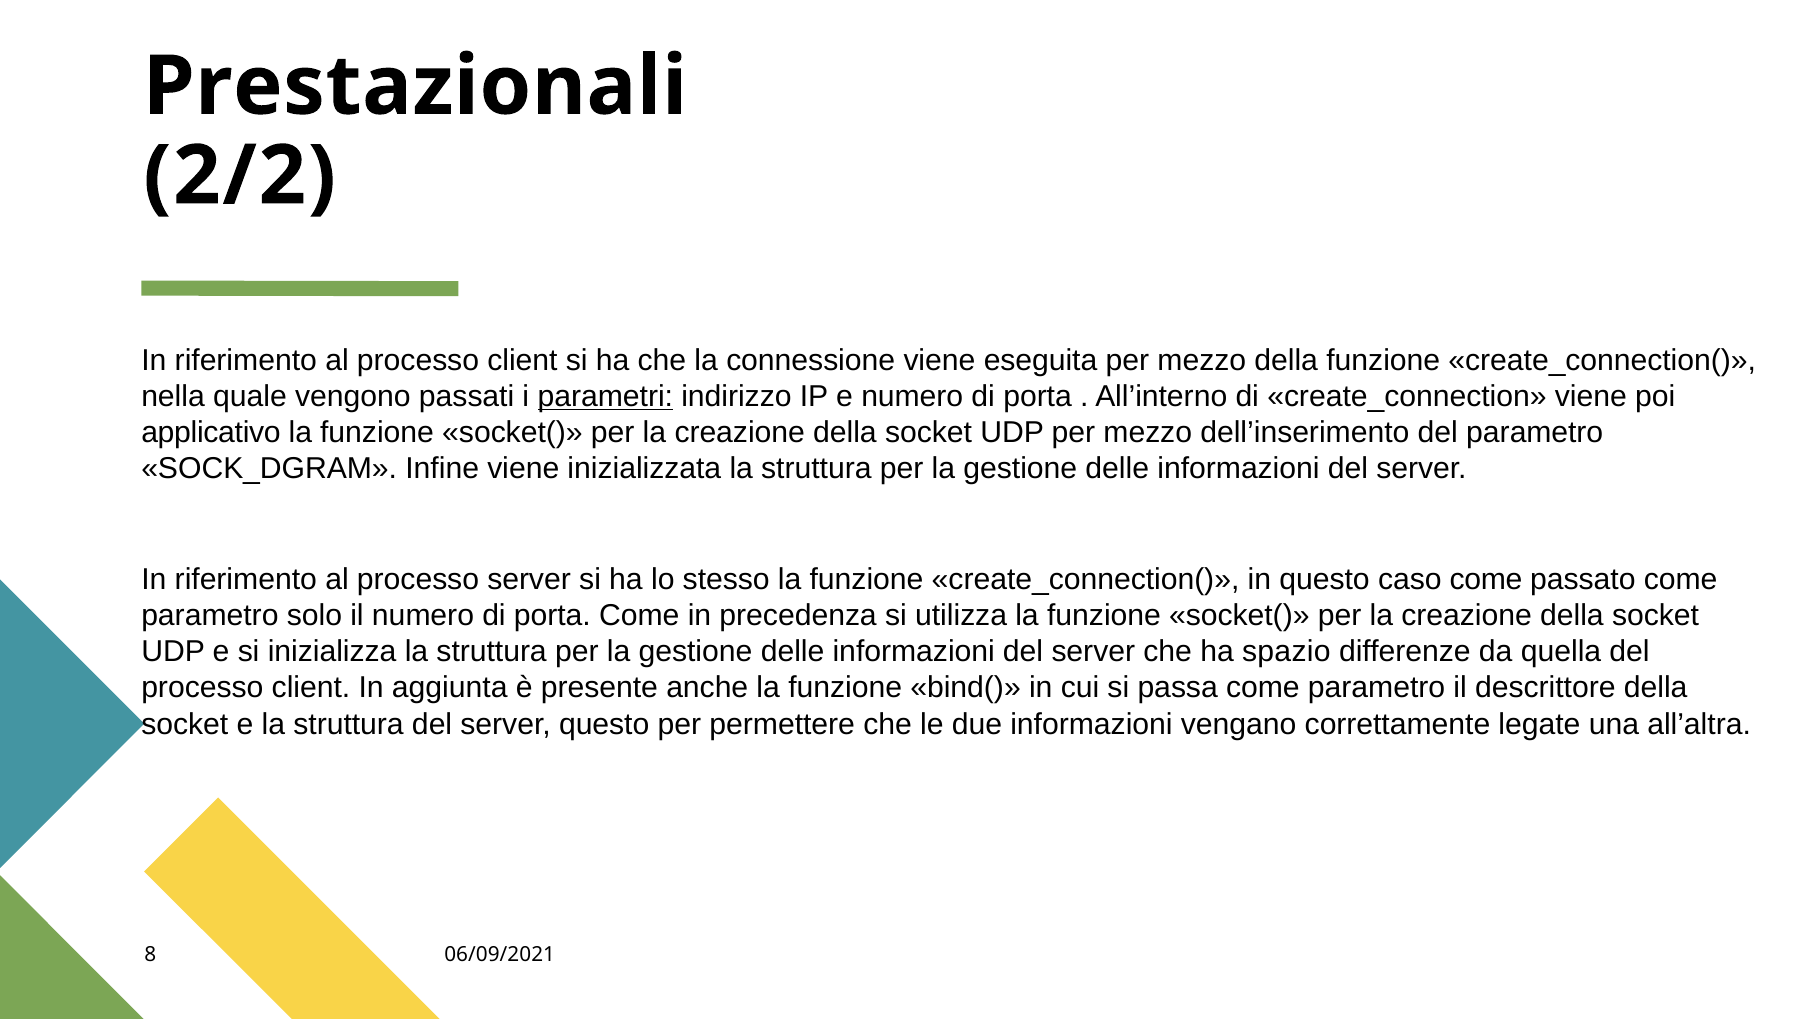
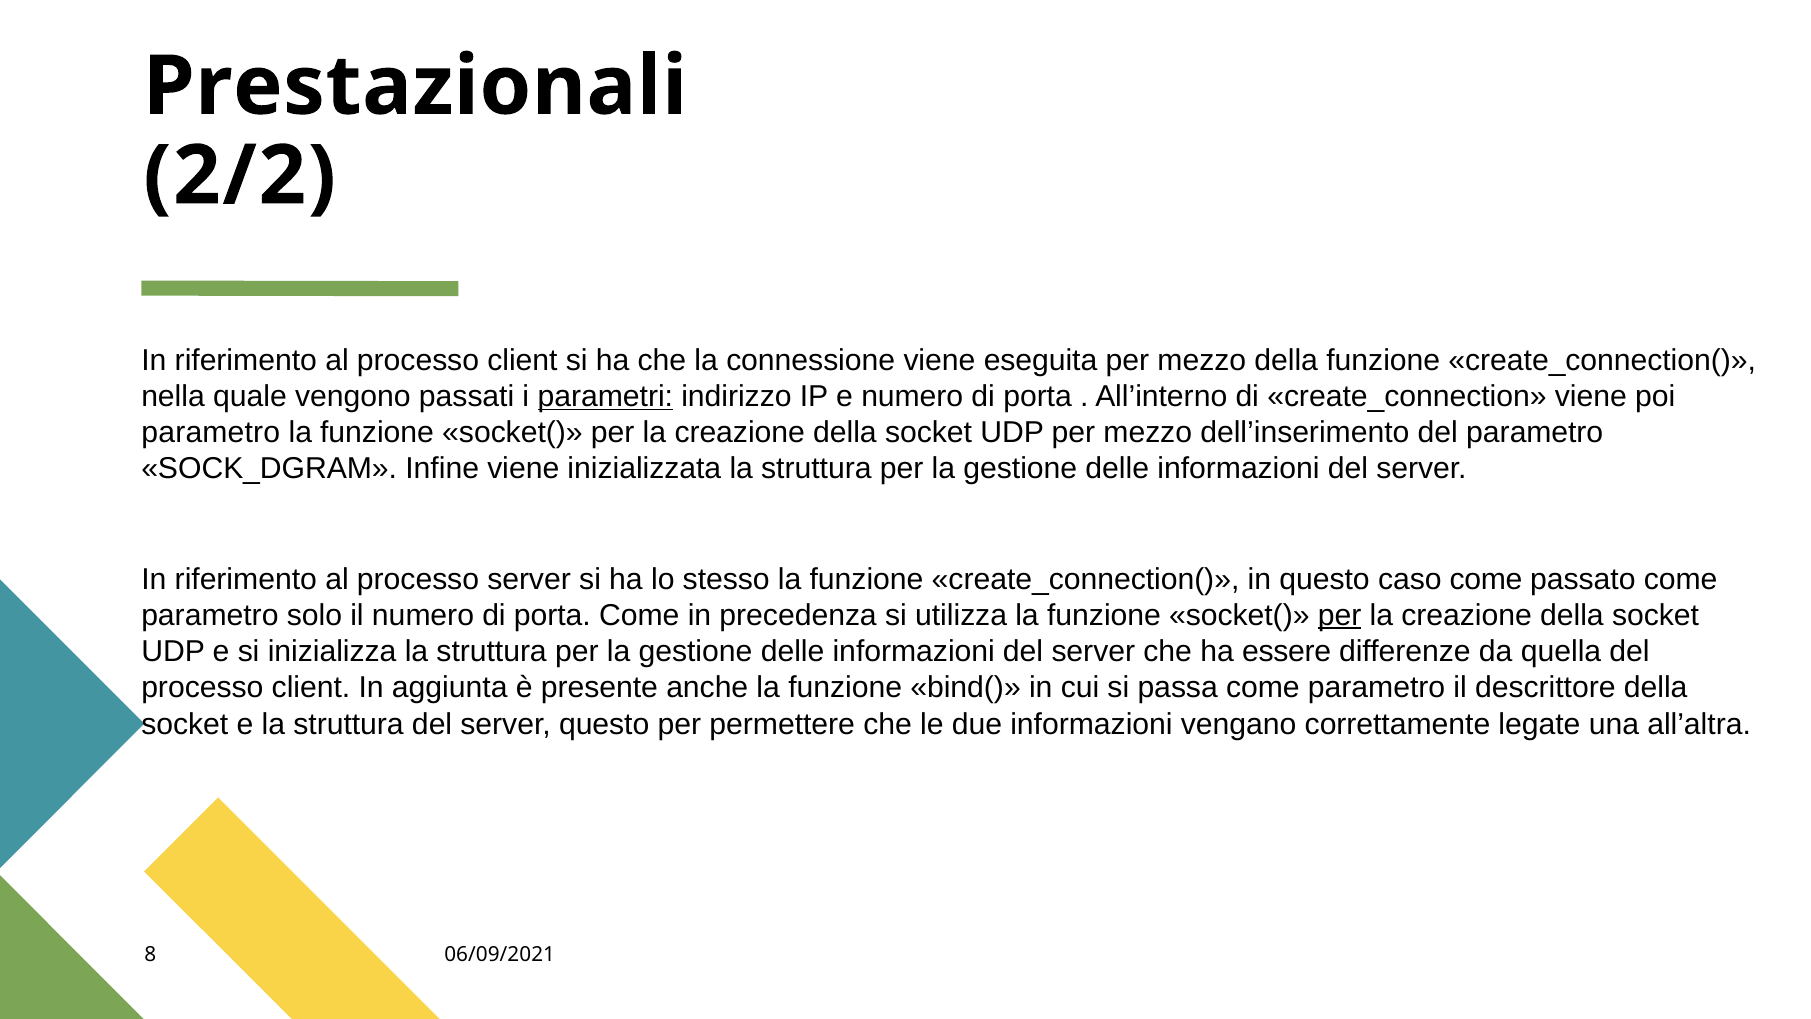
applicativo at (211, 433): applicativo -> parametro
per at (1340, 615) underline: none -> present
spazio: spazio -> essere
